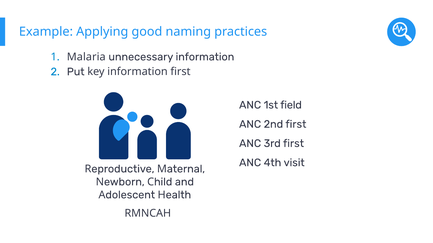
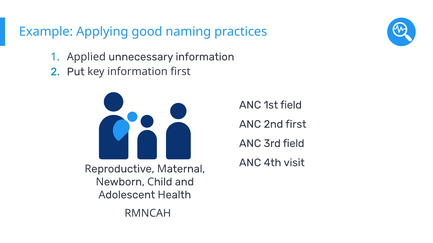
Malaria: Malaria -> Applied
3rd first: first -> field
